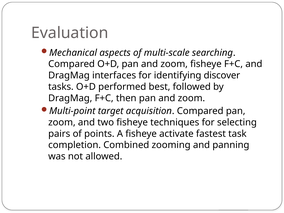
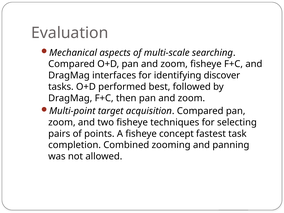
activate: activate -> concept
